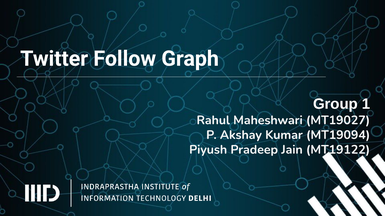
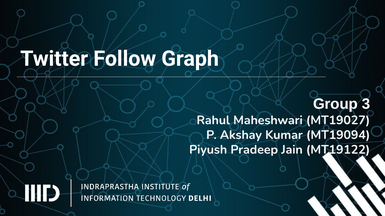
1: 1 -> 3
